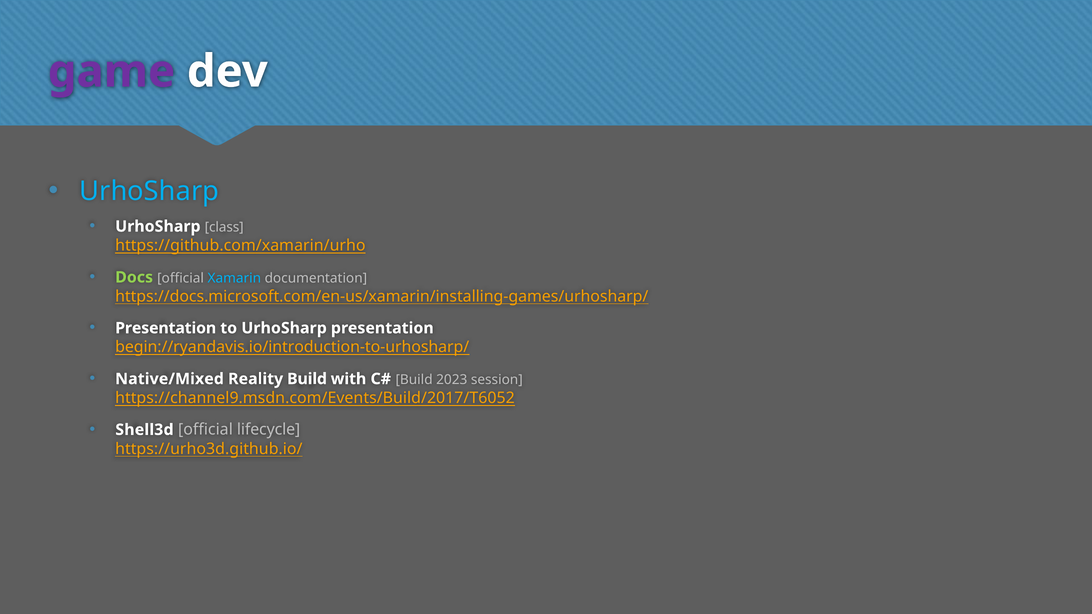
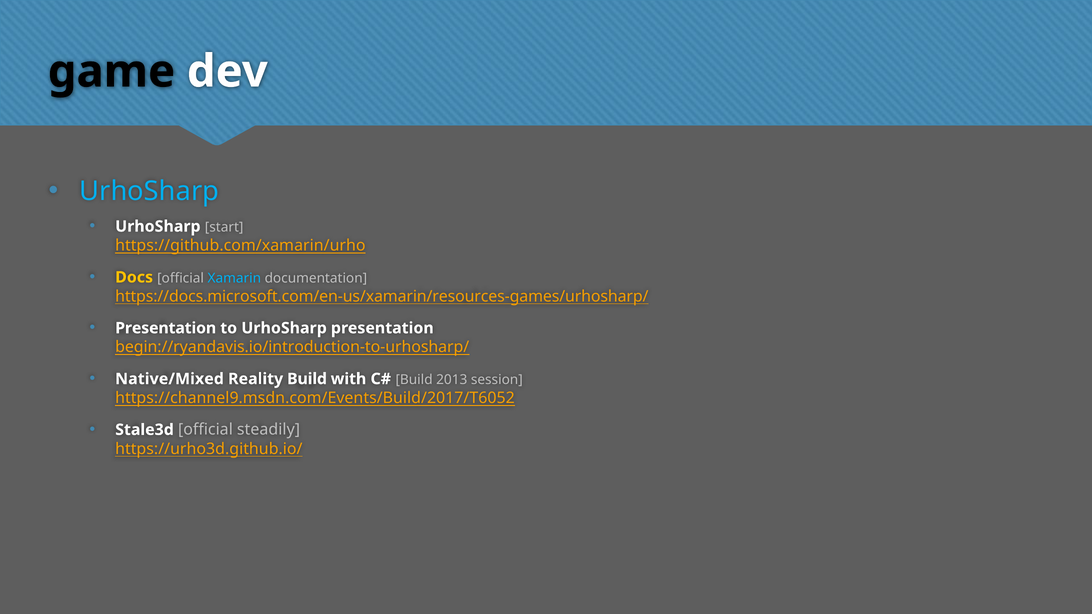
game colour: purple -> black
class: class -> start
Docs colour: light green -> yellow
https://docs.microsoft.com/en-us/xamarin/installing-games/urhosharp/: https://docs.microsoft.com/en-us/xamarin/installing-games/urhosharp/ -> https://docs.microsoft.com/en-us/xamarin/resources-games/urhosharp/
2023: 2023 -> 2013
Shell3d: Shell3d -> Stale3d
lifecycle: lifecycle -> steadily
